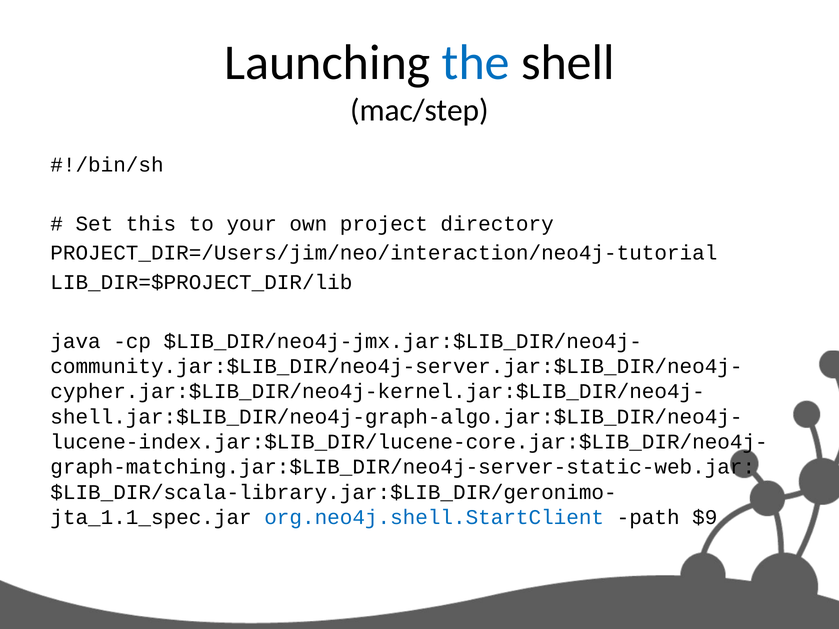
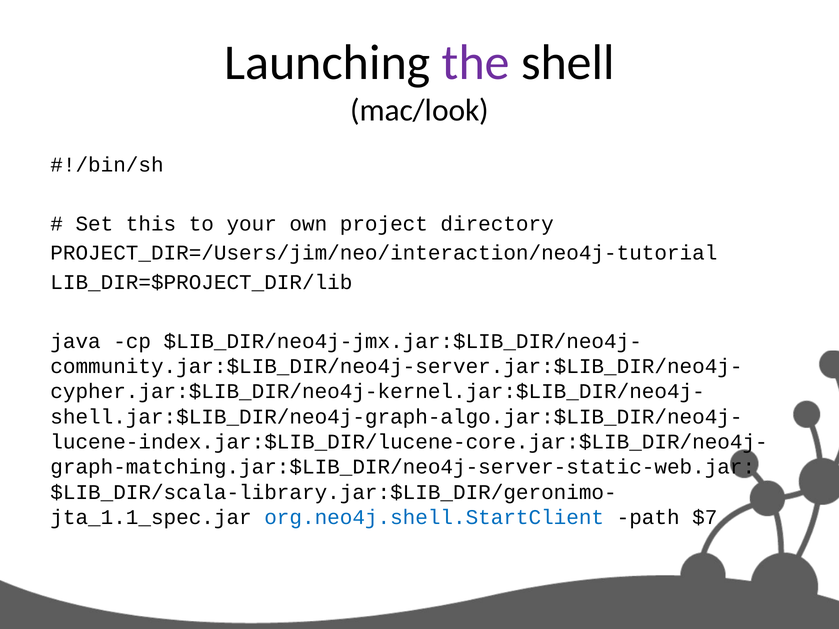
the colour: blue -> purple
mac/step: mac/step -> mac/look
$9: $9 -> $7
